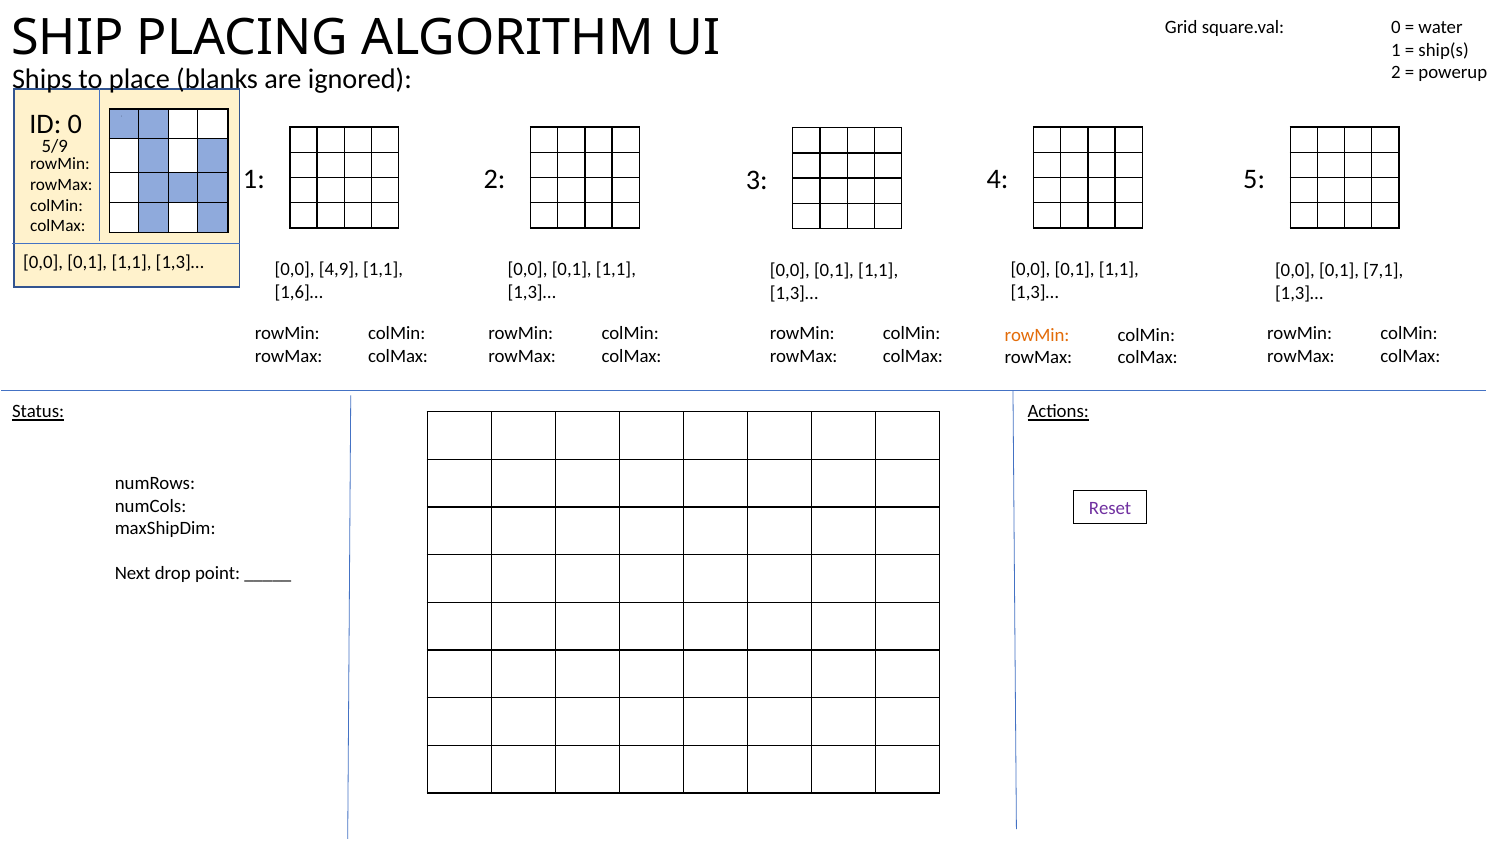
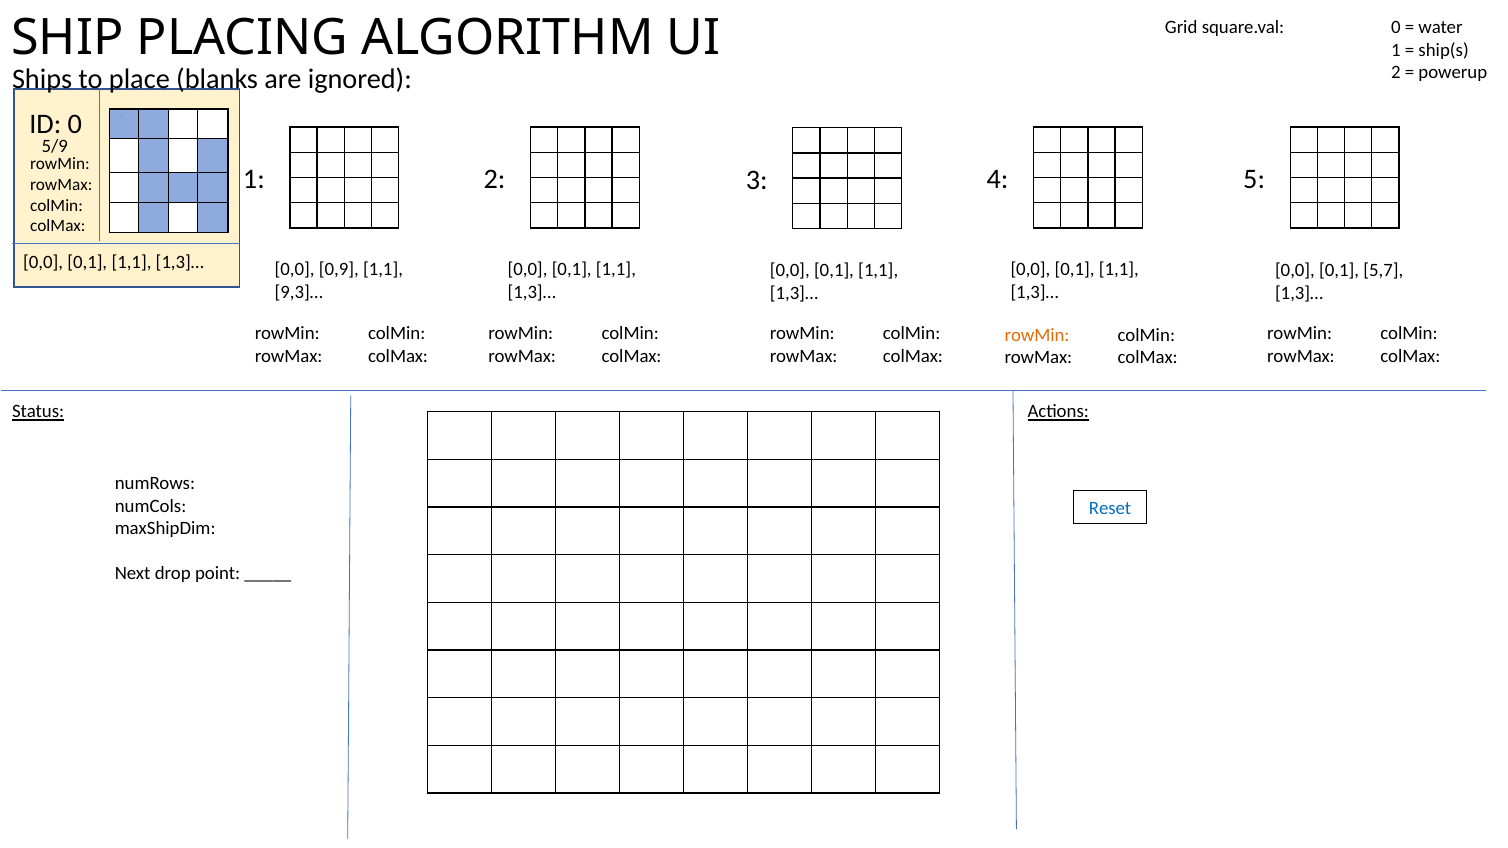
4,9: 4,9 -> 0,9
7,1: 7,1 -> 5,7
1,6]…: 1,6]… -> 9,3]…
Reset colour: purple -> blue
